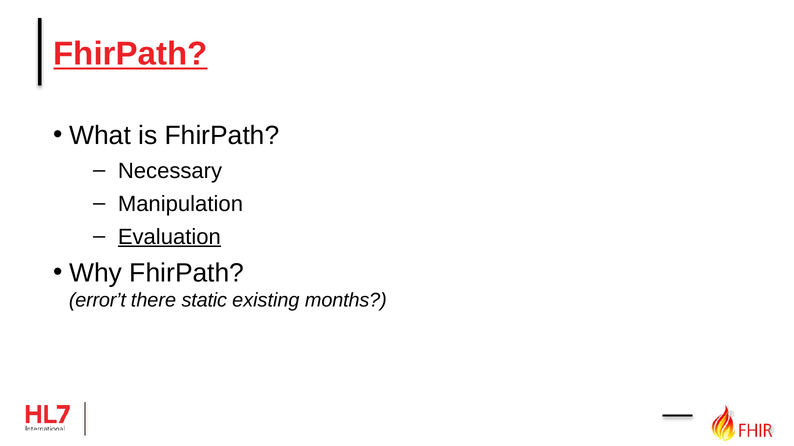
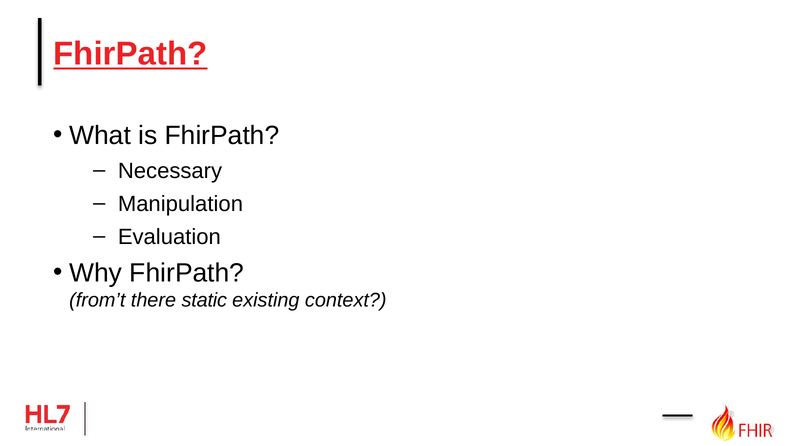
Evaluation underline: present -> none
error’t: error’t -> from’t
months: months -> context
